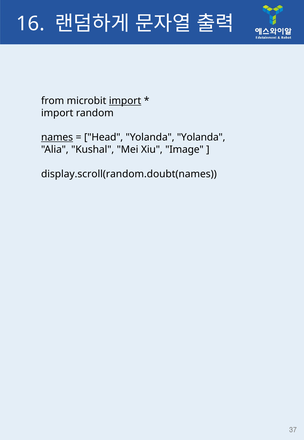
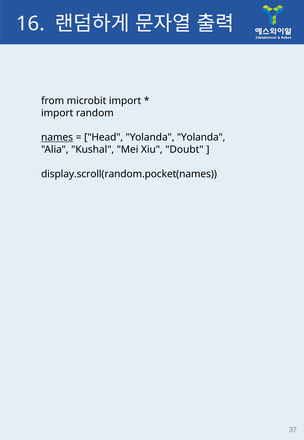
import at (125, 101) underline: present -> none
Image: Image -> Doubt
display.scroll(random.doubt(names: display.scroll(random.doubt(names -> display.scroll(random.pocket(names
